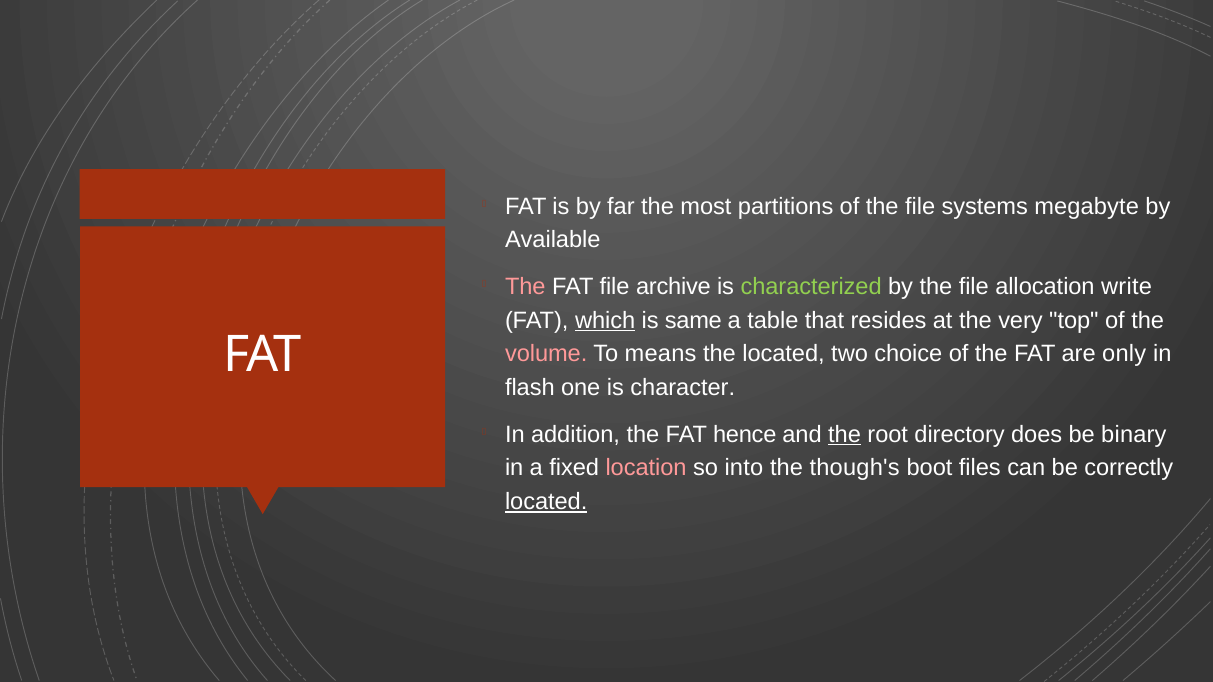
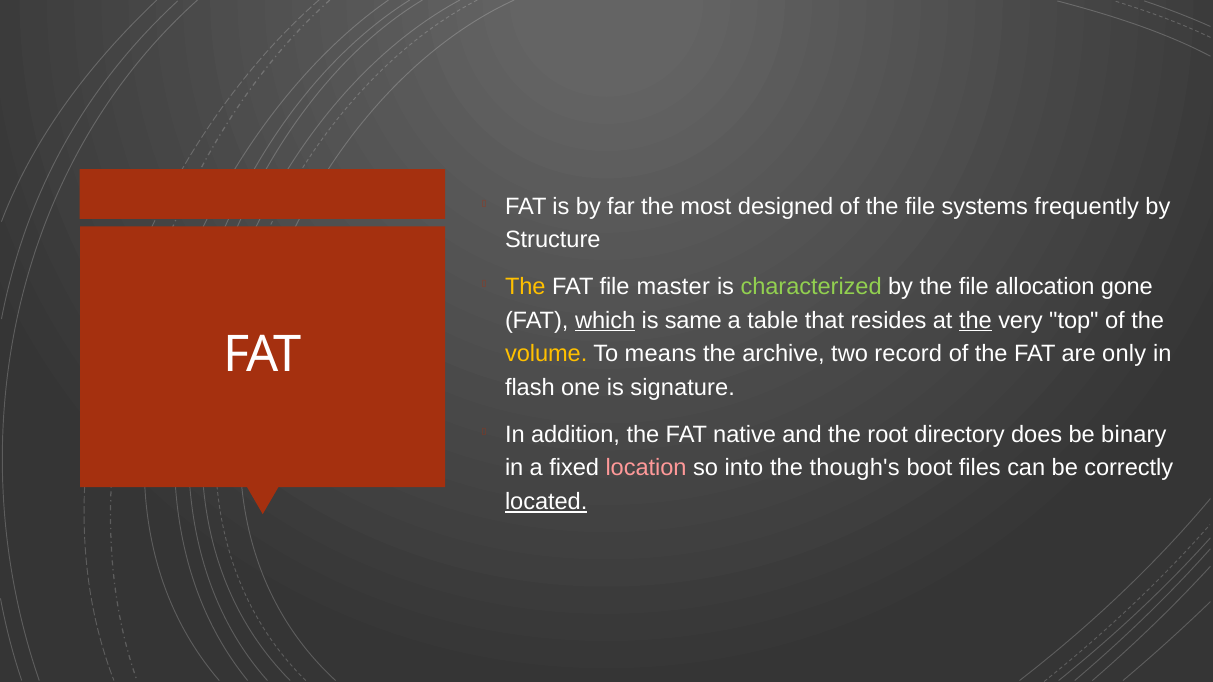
partitions: partitions -> designed
megabyte: megabyte -> frequently
Available: Available -> Structure
The at (525, 287) colour: pink -> yellow
archive: archive -> master
write: write -> gone
the at (975, 320) underline: none -> present
volume colour: pink -> yellow
the located: located -> archive
choice: choice -> record
character: character -> signature
hence: hence -> native
the at (845, 435) underline: present -> none
